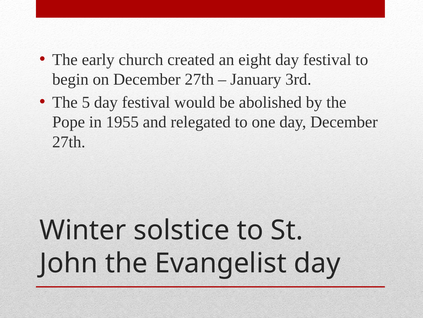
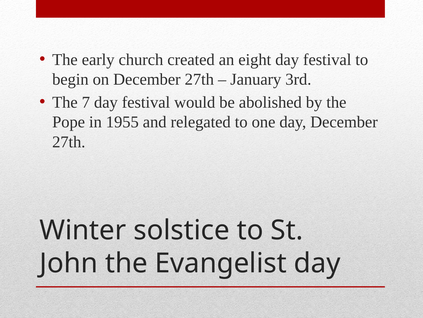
5: 5 -> 7
